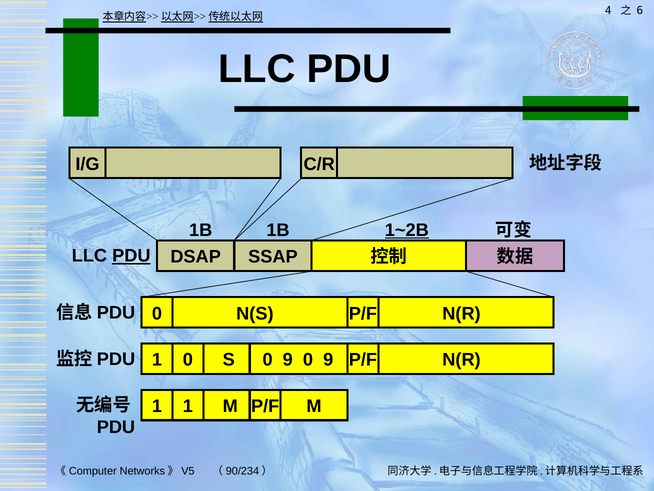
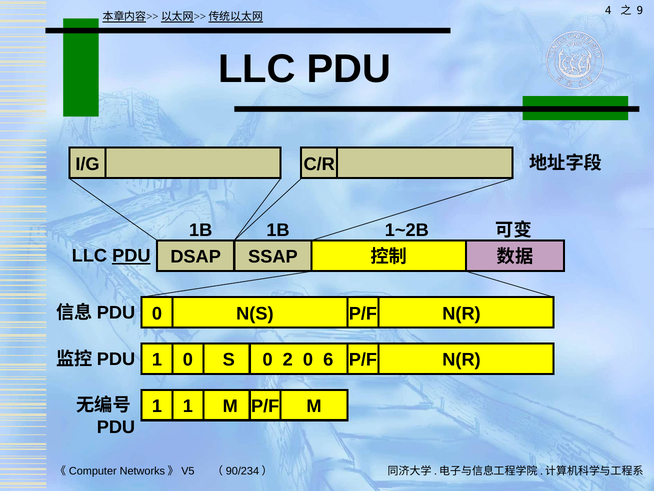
6: 6 -> 9
1~2B underline: present -> none
0 0 9: 9 -> 2
9 at (328, 360): 9 -> 6
